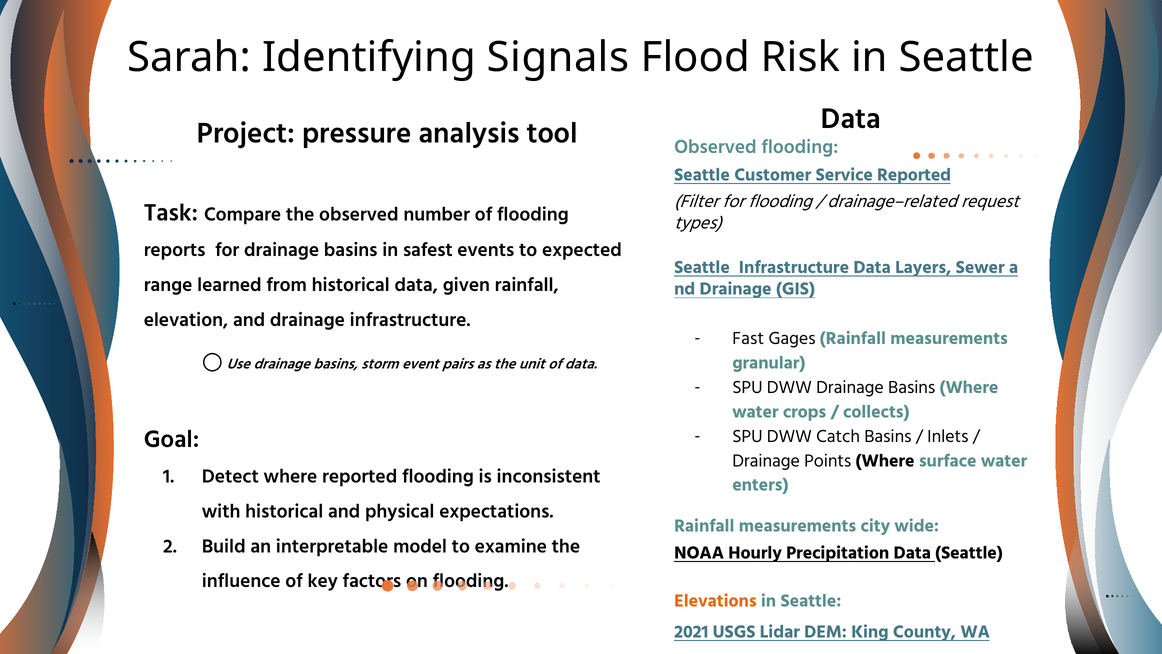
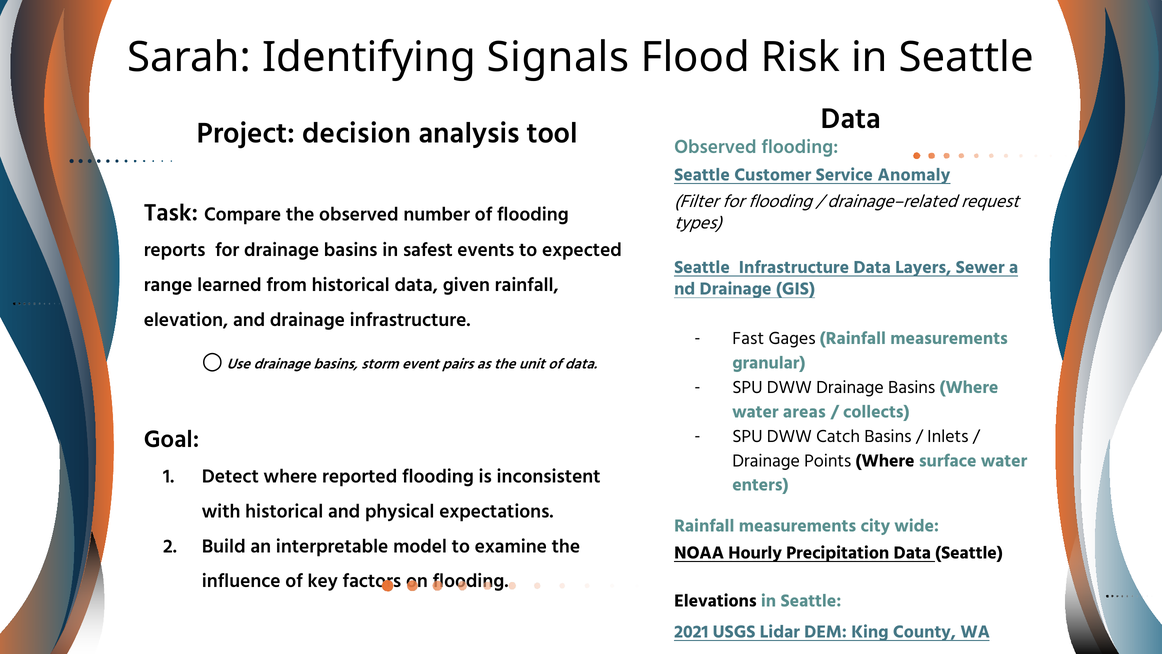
pressure: pressure -> decision
Service Reported: Reported -> Anomaly
crops: crops -> areas
Elevations colour: orange -> black
